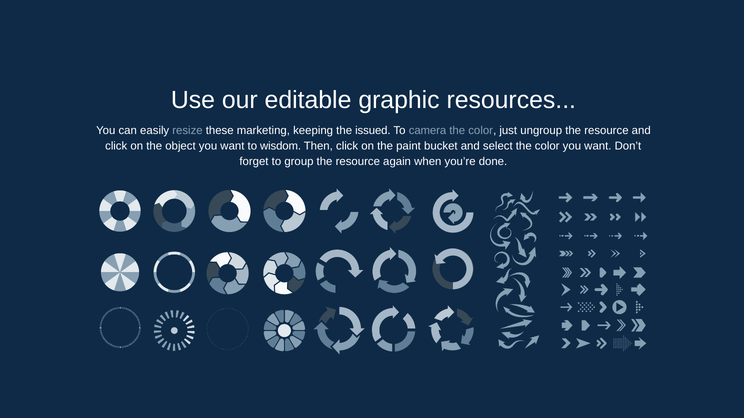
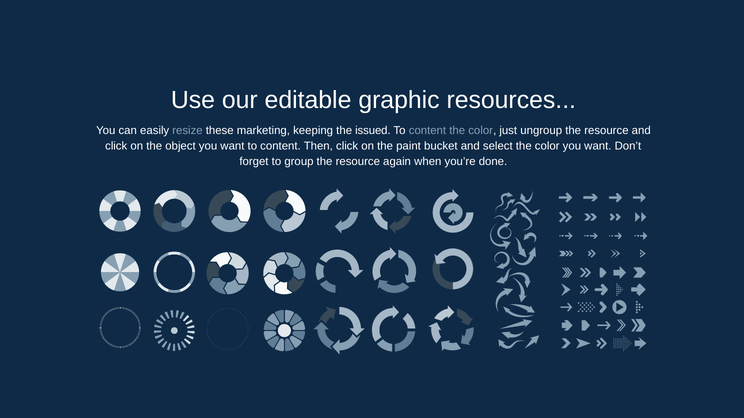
camera at (428, 131): camera -> content
want to wisdom: wisdom -> content
